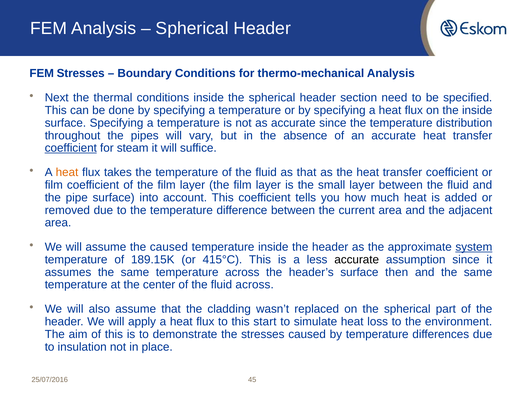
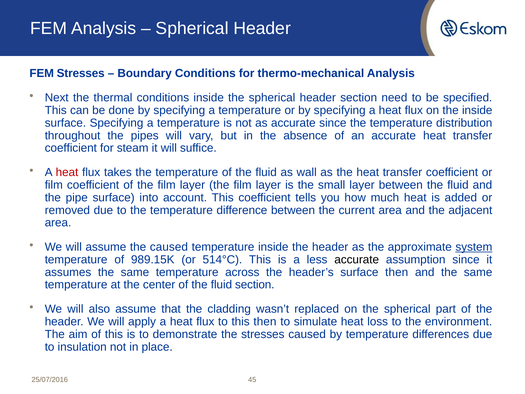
coefficient at (71, 148) underline: present -> none
heat at (67, 172) colour: orange -> red
as that: that -> wall
189.15K: 189.15K -> 989.15K
415°C: 415°C -> 514°C
fluid across: across -> section
this start: start -> then
